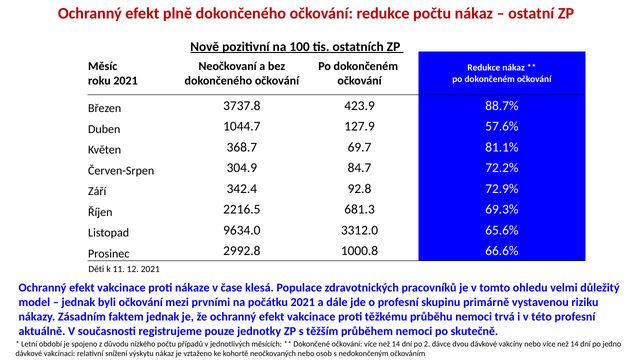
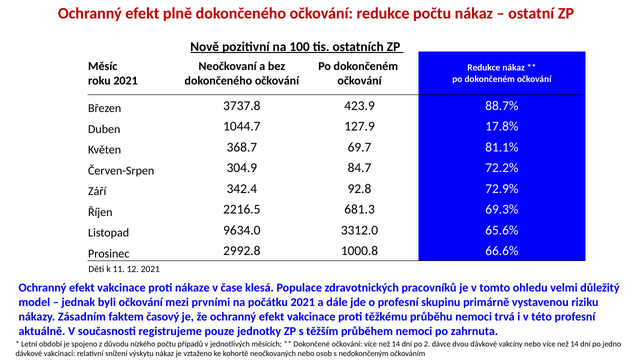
57.6%: 57.6% -> 17.8%
faktem jednak: jednak -> časový
skutečně: skutečně -> zahrnuta
